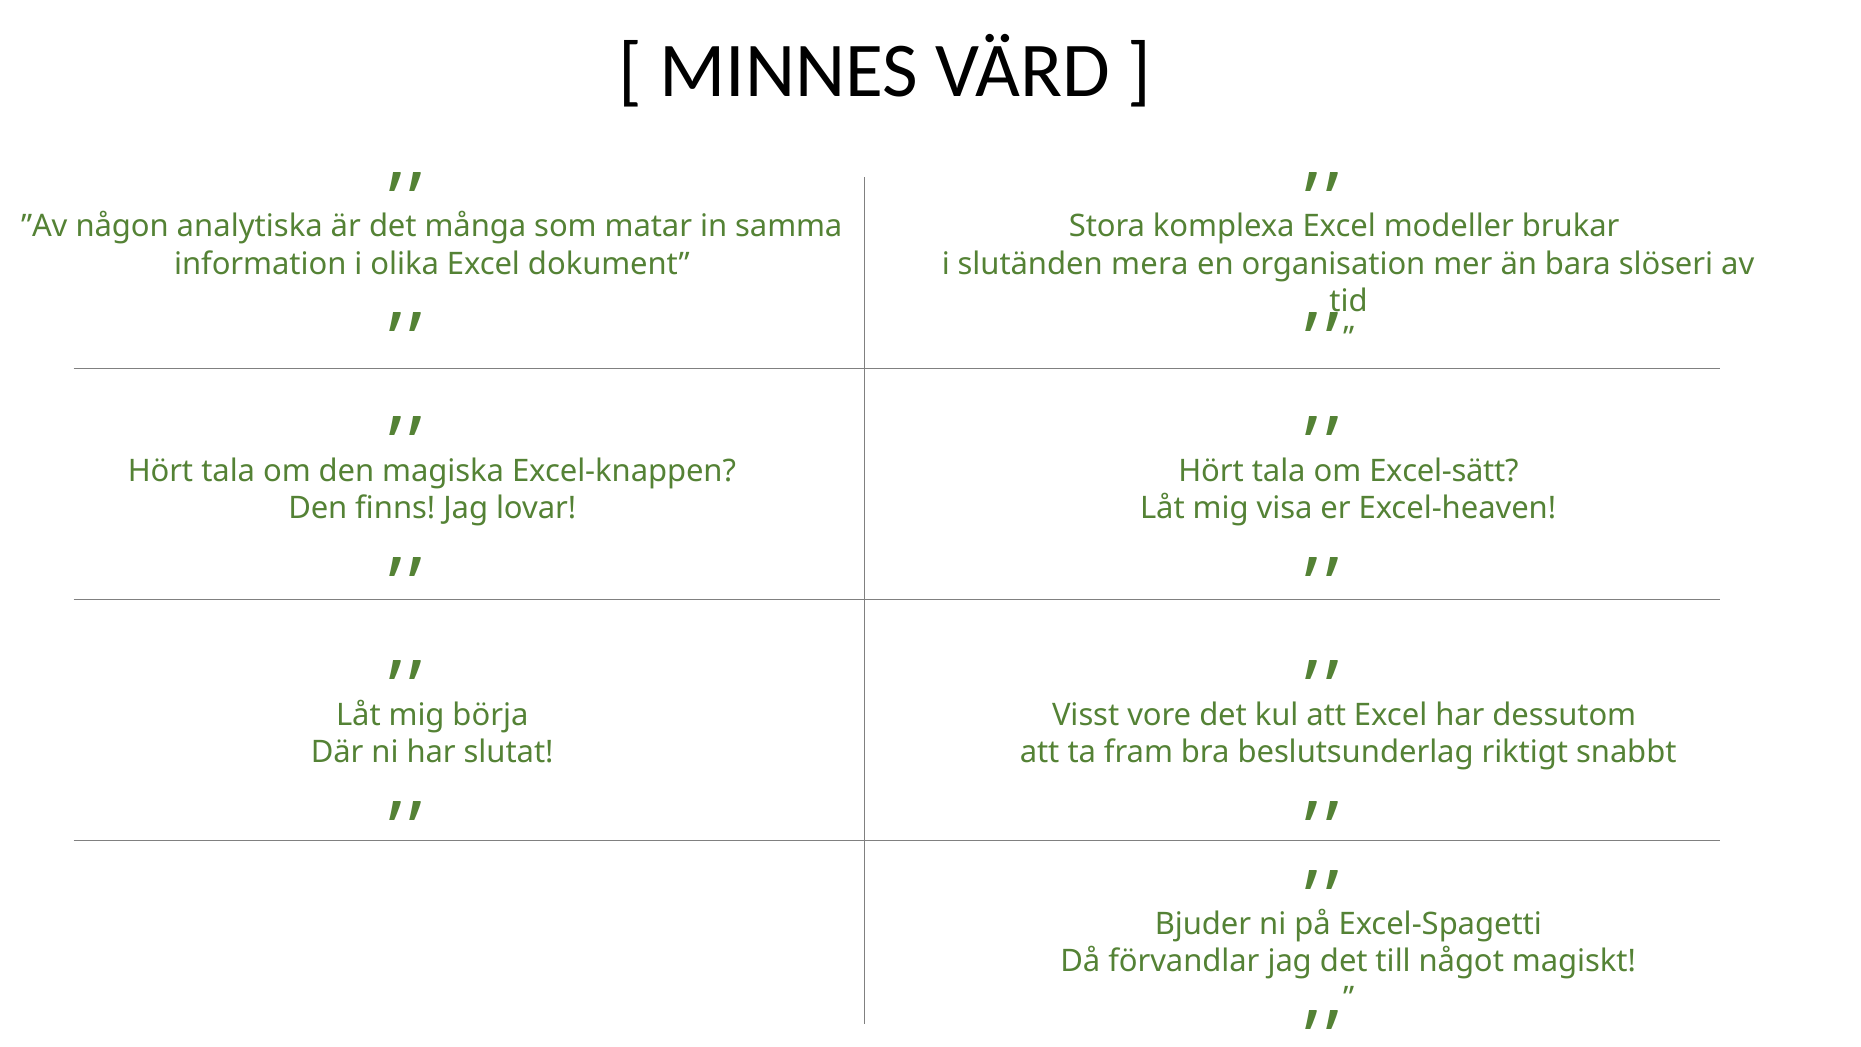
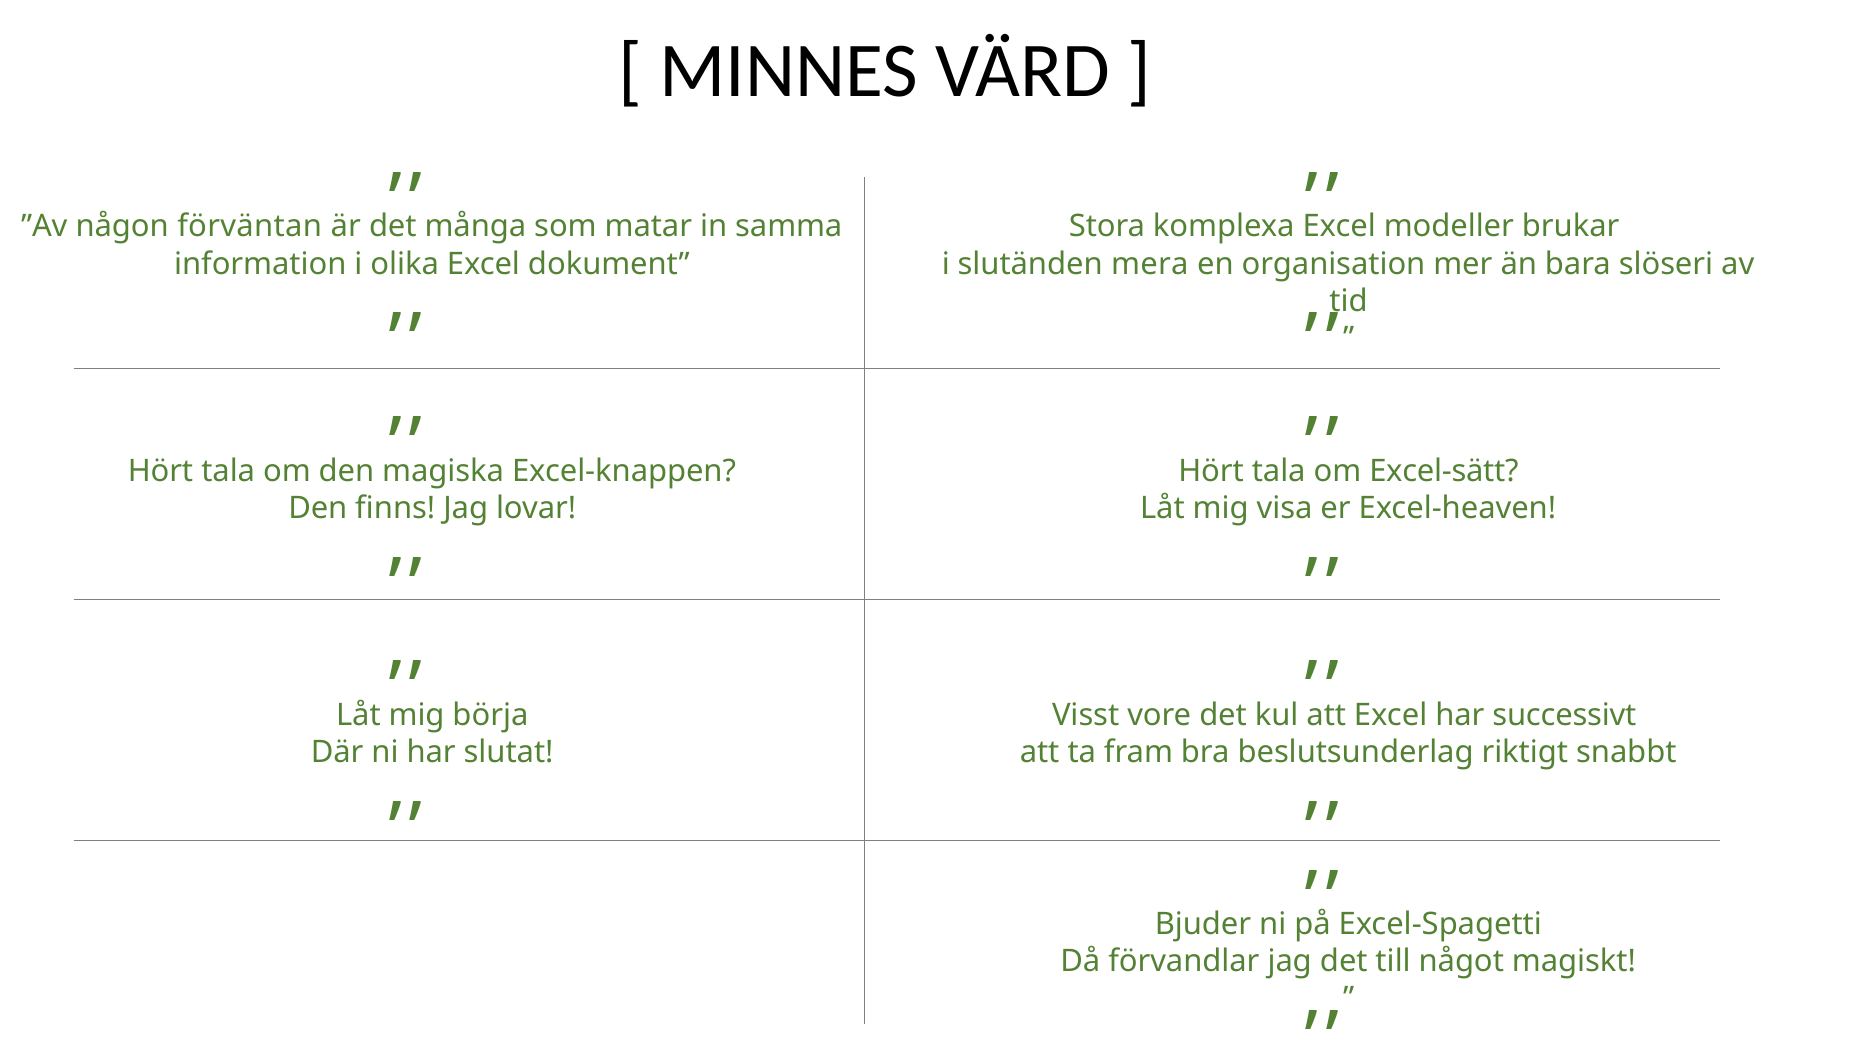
analytiska: analytiska -> förväntan
dessutom: dessutom -> successivt
